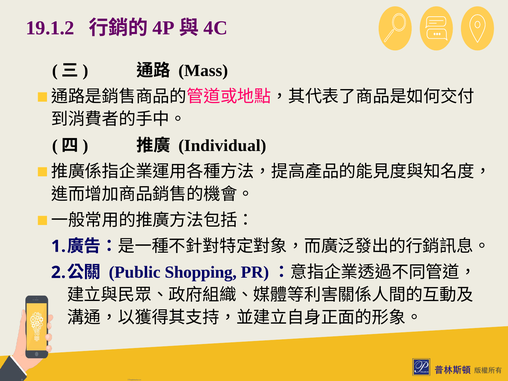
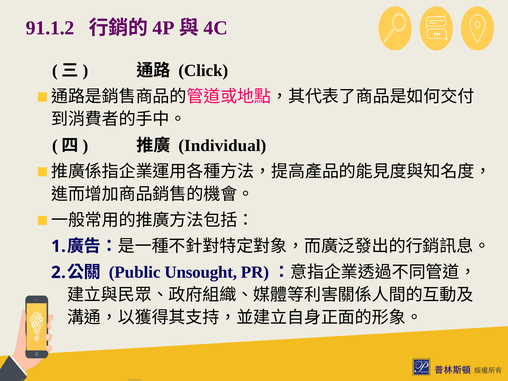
19.1.2: 19.1.2 -> 91.1.2
Mass: Mass -> Click
Shopping: Shopping -> Unsought
